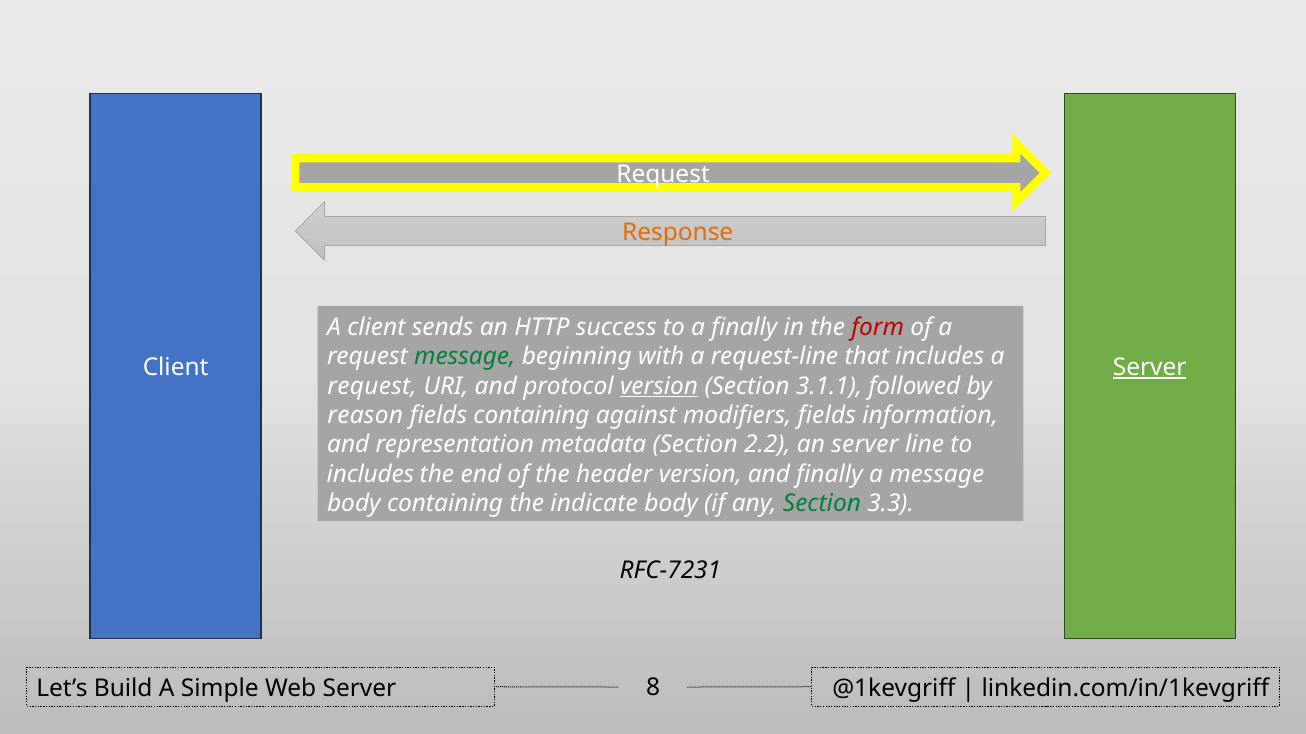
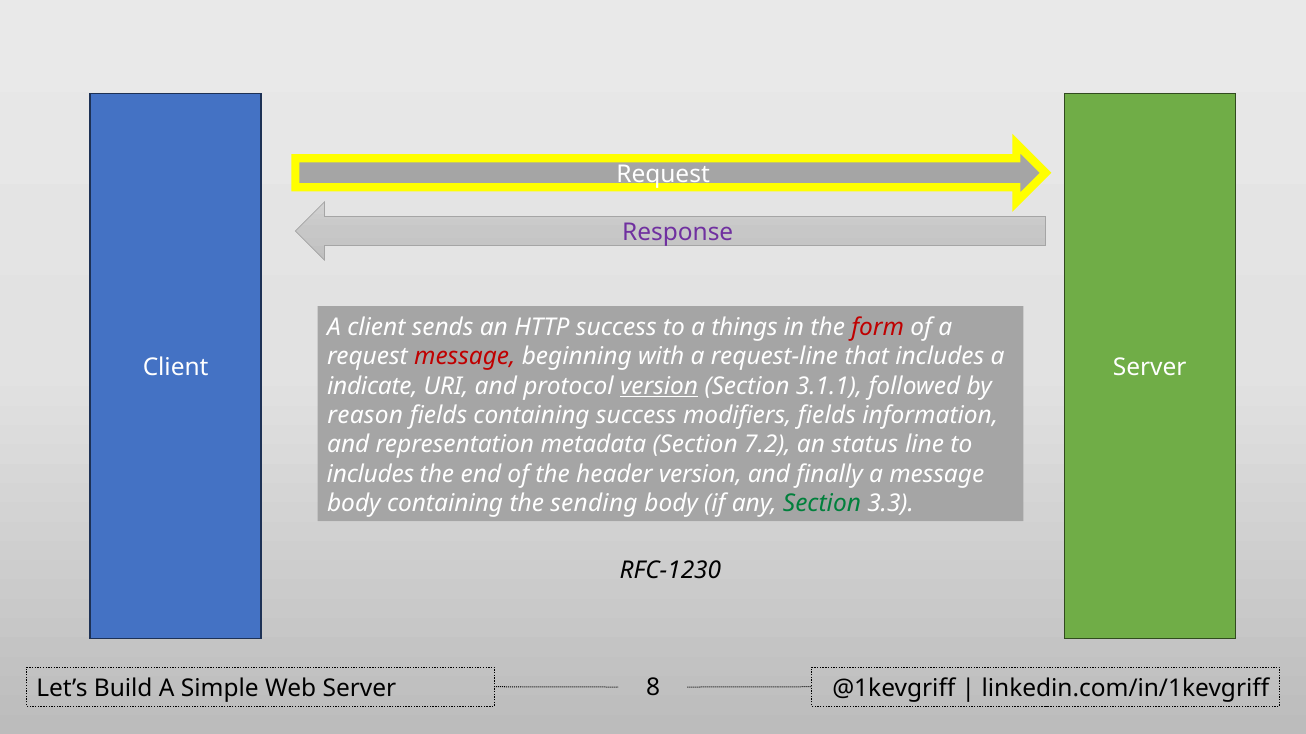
Response colour: orange -> purple
a finally: finally -> things
message at (465, 357) colour: green -> red
Server at (1150, 368) underline: present -> none
request at (372, 386): request -> indicate
containing against: against -> success
2.2: 2.2 -> 7.2
an server: server -> status
indicate: indicate -> sending
RFC-7231: RFC-7231 -> RFC-1230
